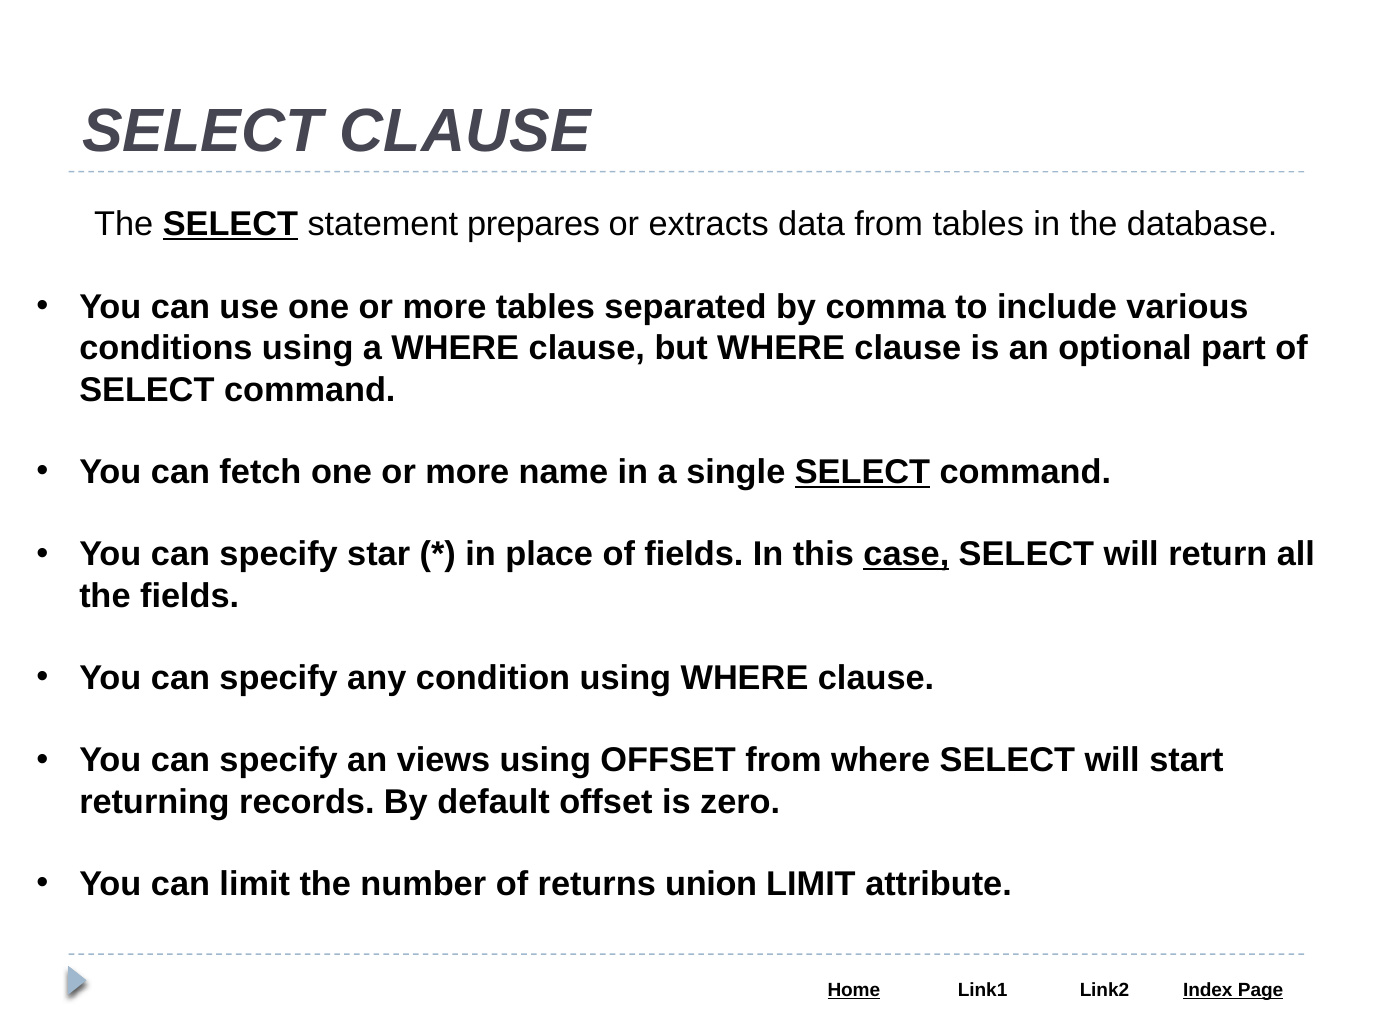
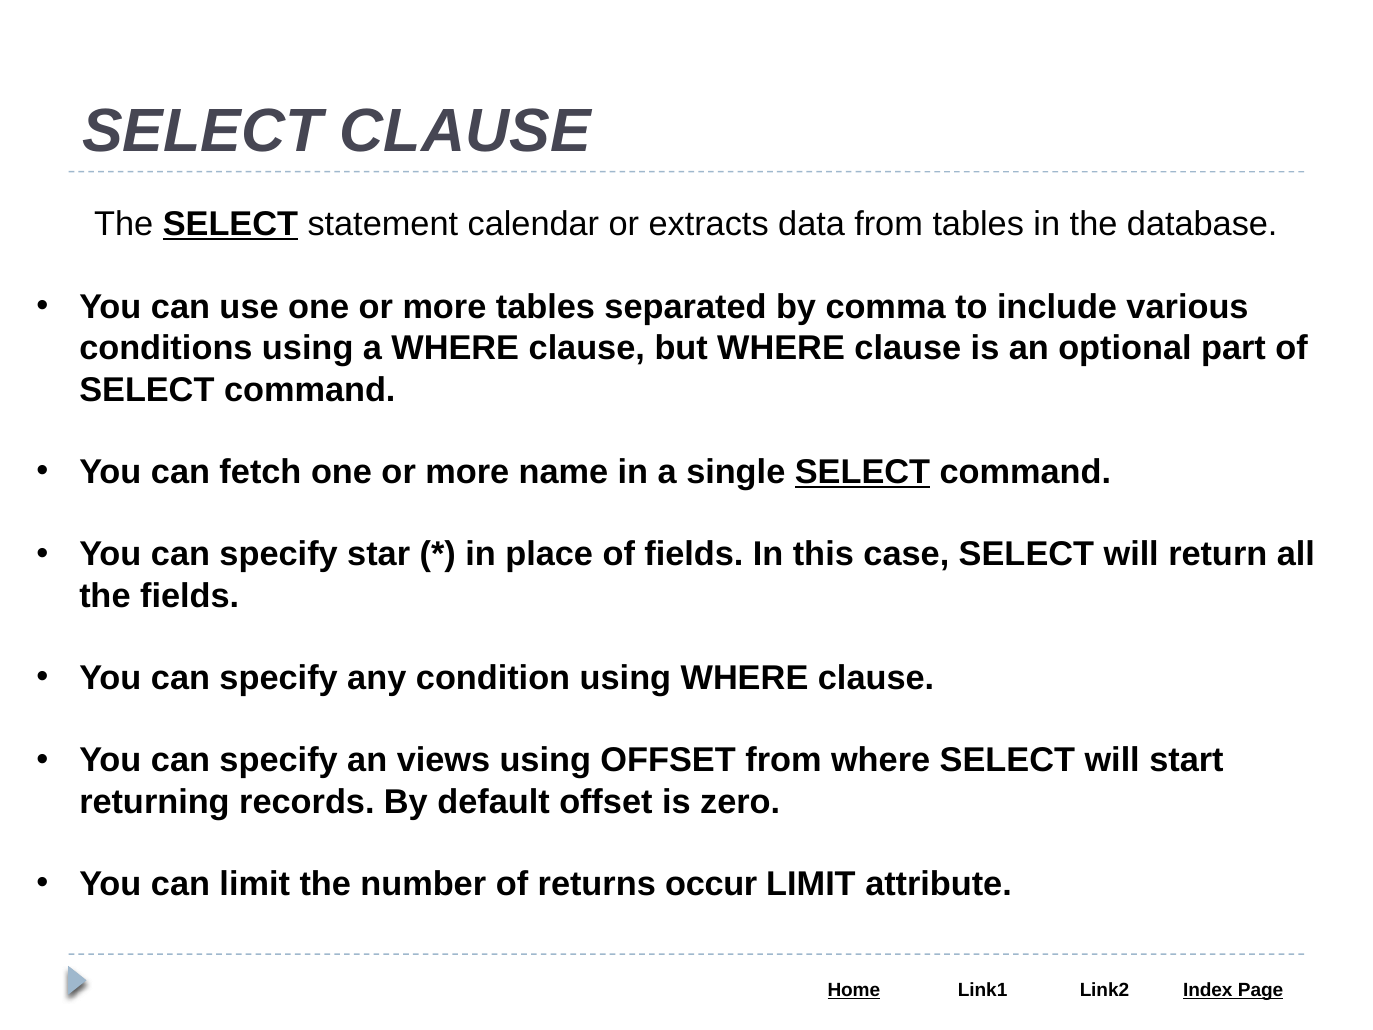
prepares: prepares -> calendar
case underline: present -> none
union: union -> occur
